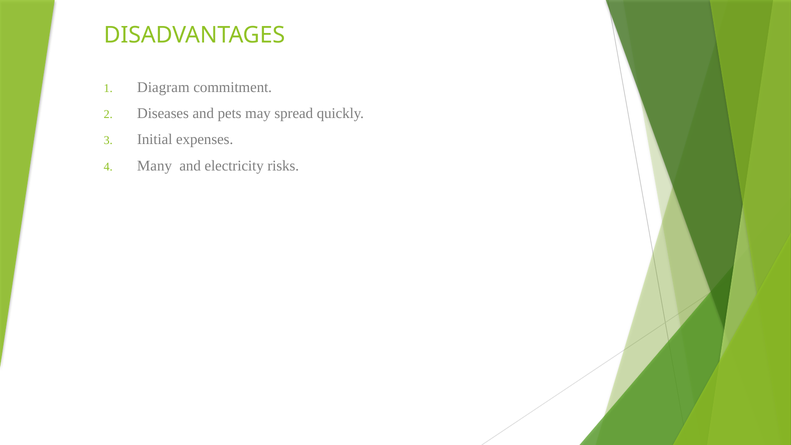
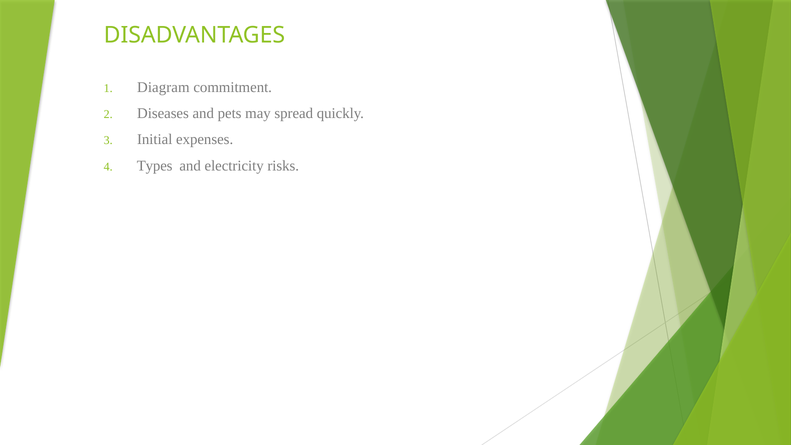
Many: Many -> Types
